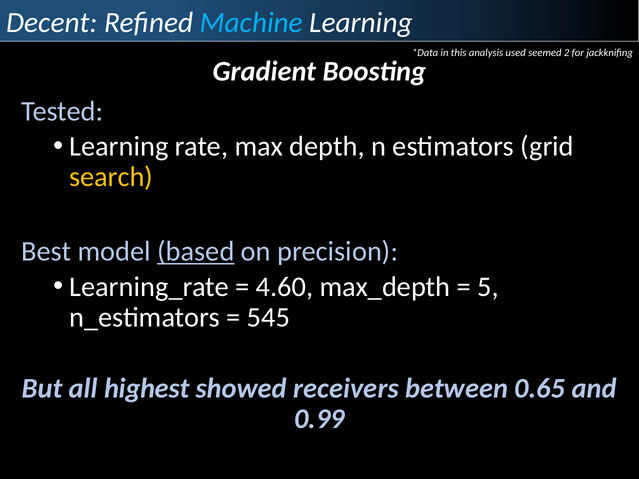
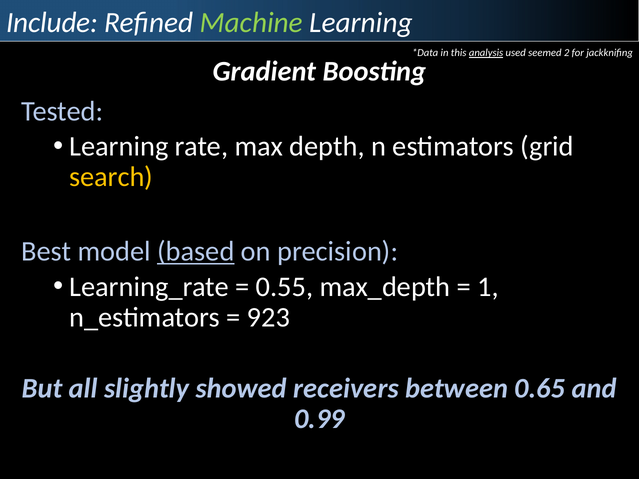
Decent: Decent -> Include
Machine colour: light blue -> light green
analysis underline: none -> present
4.60: 4.60 -> 0.55
5: 5 -> 1
545: 545 -> 923
highest: highest -> slightly
